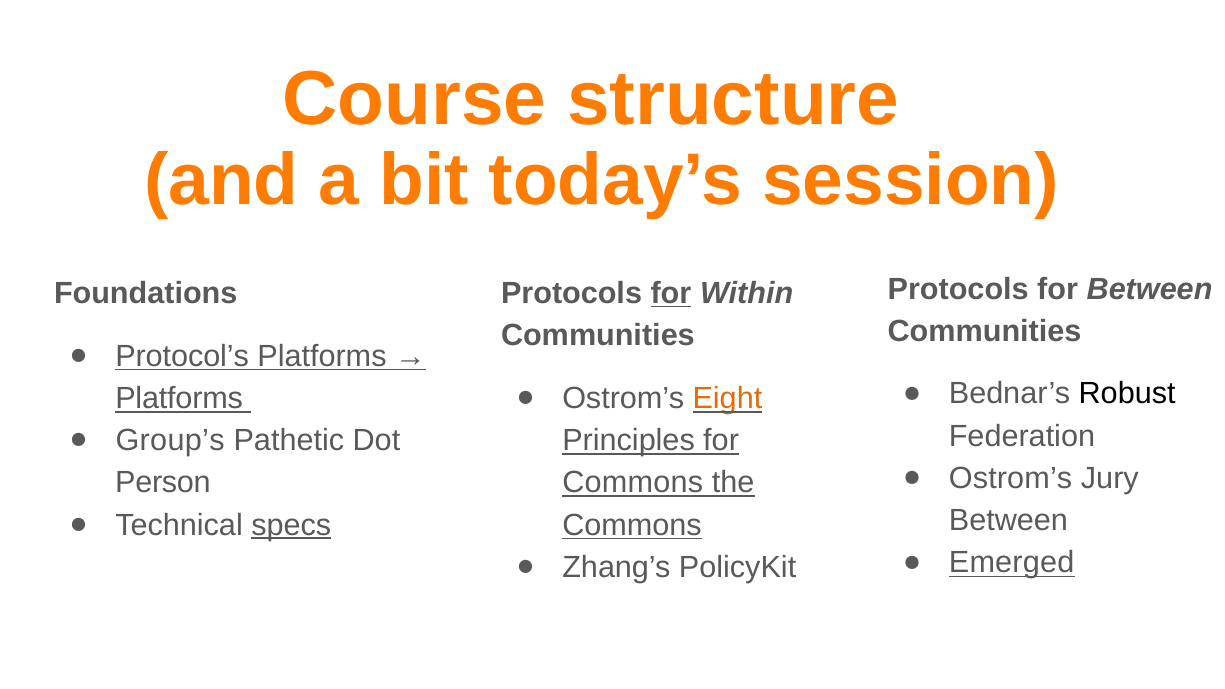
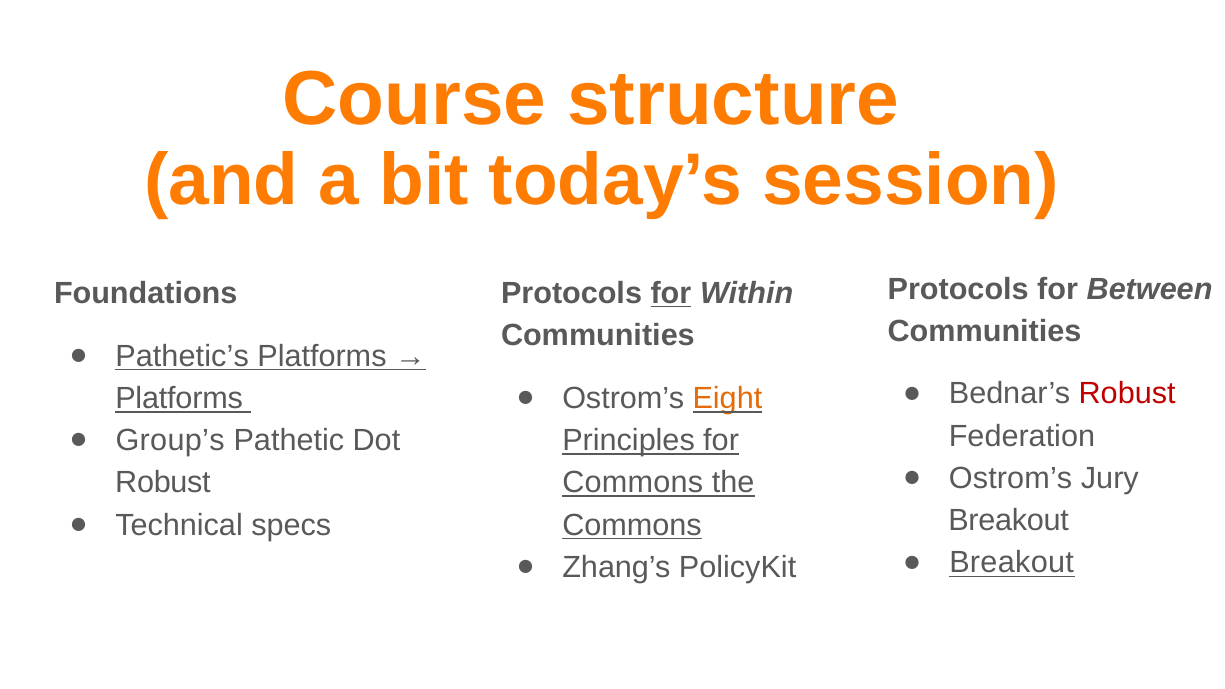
Protocol’s: Protocol’s -> Pathetic’s
Robust at (1127, 394) colour: black -> red
Person at (163, 483): Person -> Robust
Between at (1008, 521): Between -> Breakout
specs underline: present -> none
Emerged at (1012, 563): Emerged -> Breakout
